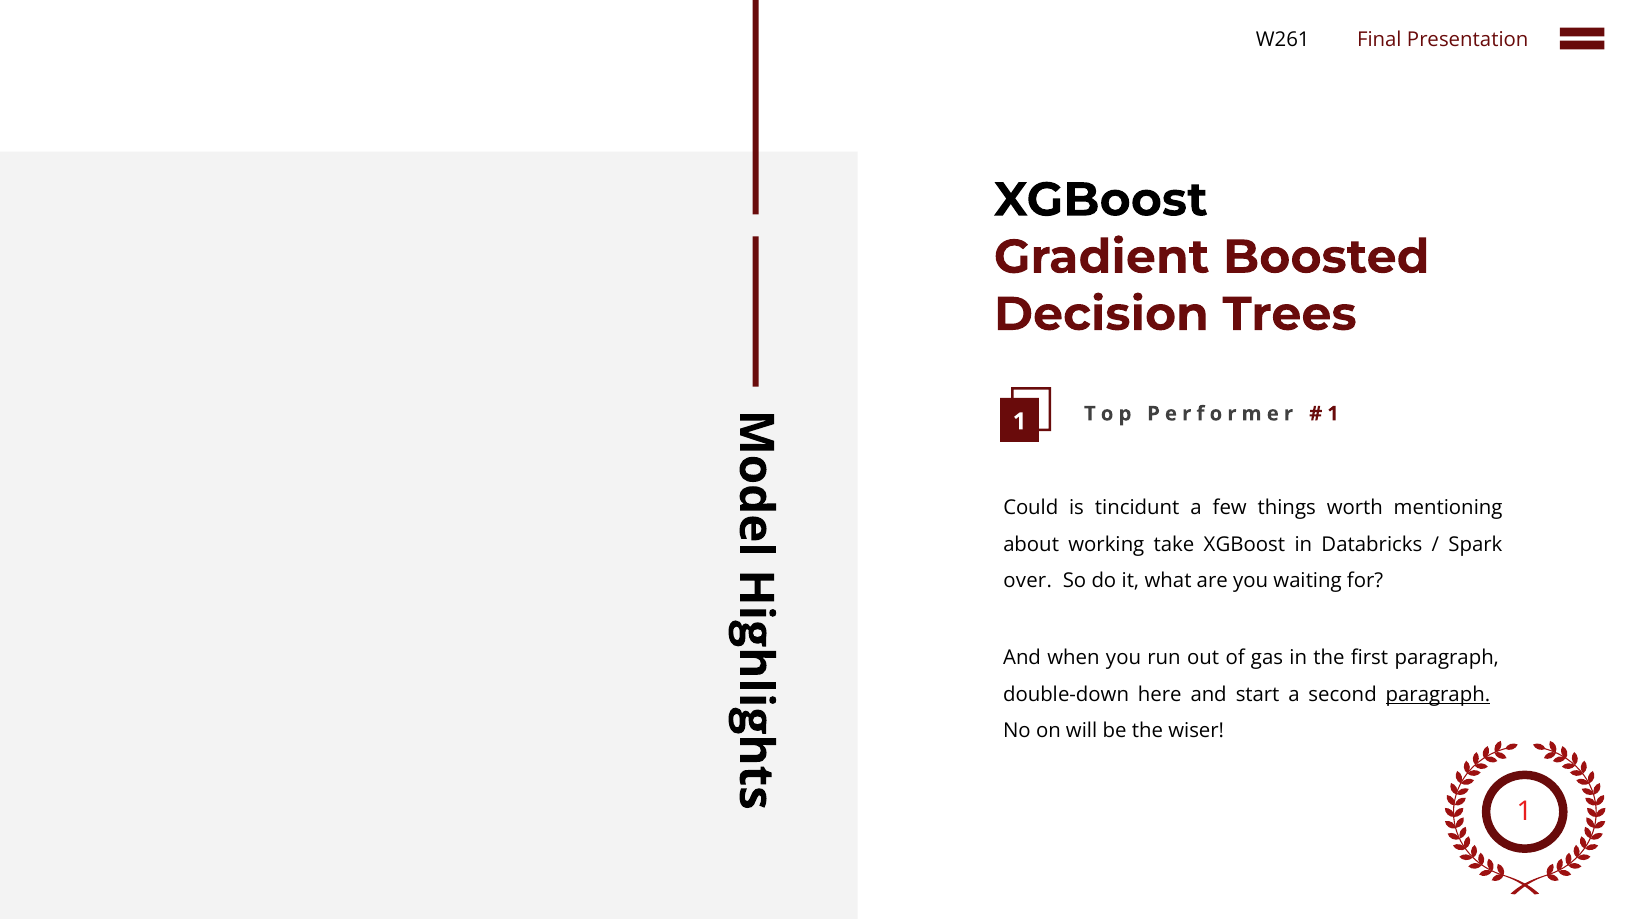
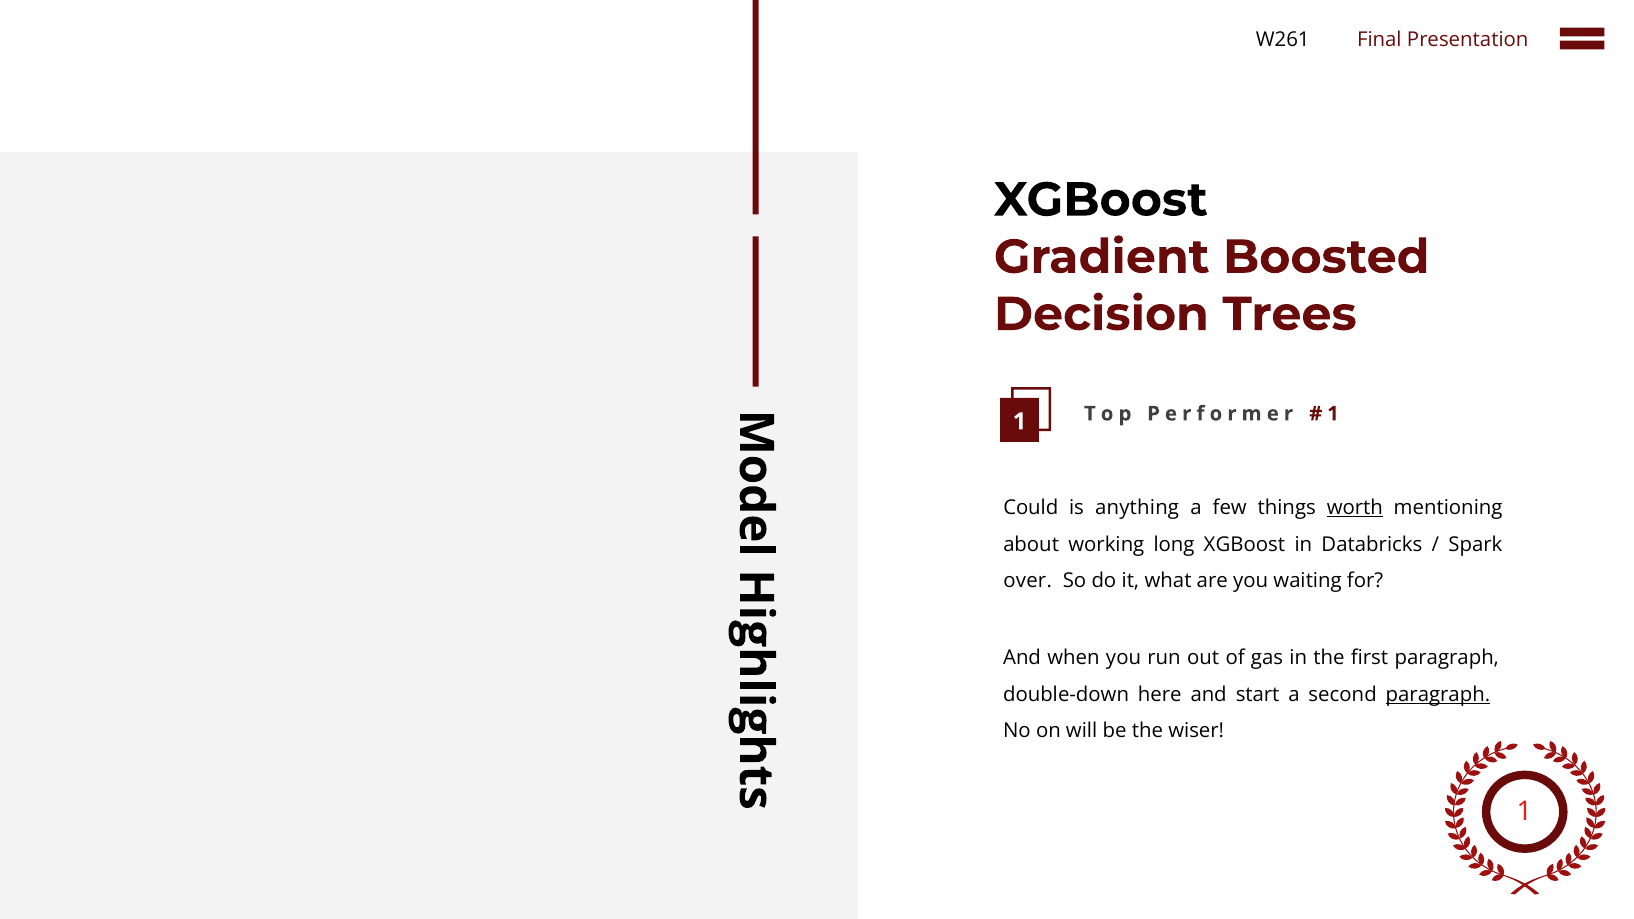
tincidunt: tincidunt -> anything
worth underline: none -> present
take: take -> long
